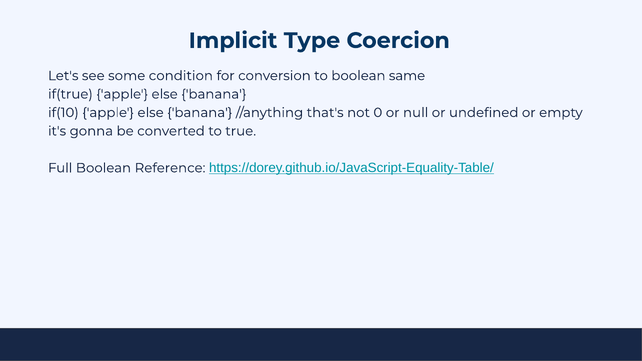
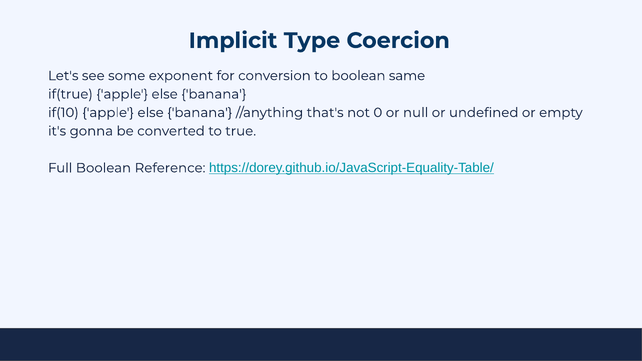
condition: condition -> exponent
